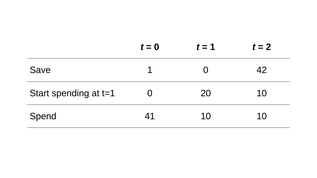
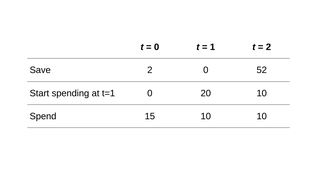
Save 1: 1 -> 2
42: 42 -> 52
41: 41 -> 15
